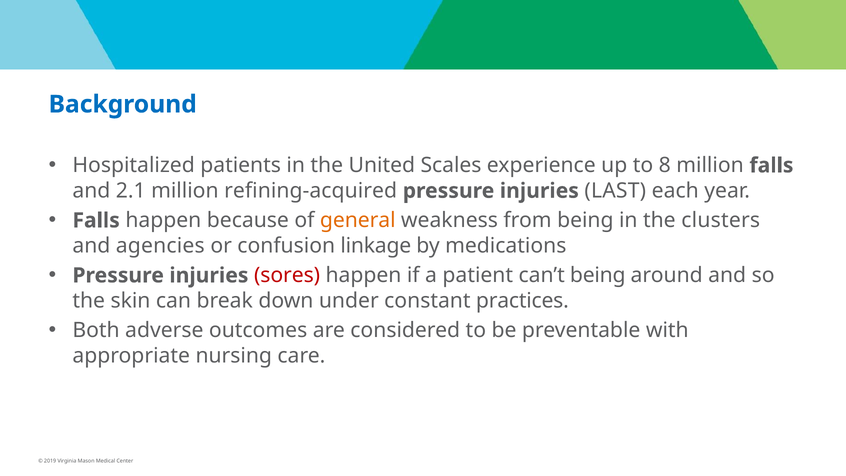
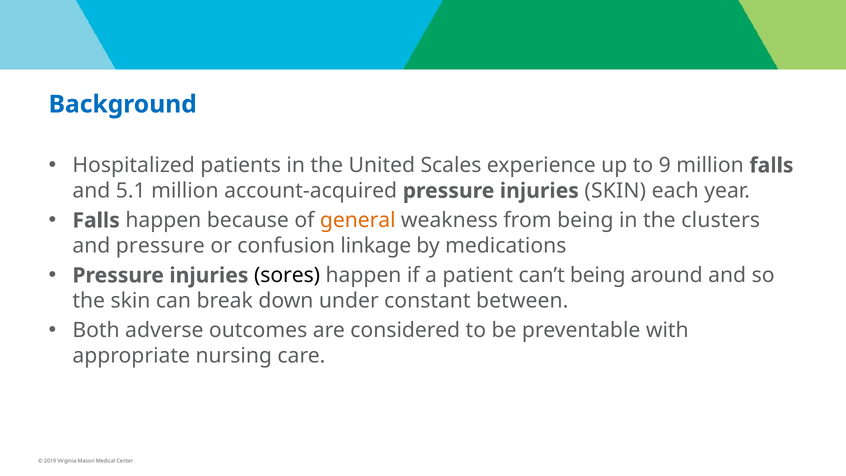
8: 8 -> 9
2.1: 2.1 -> 5.1
refining-acquired: refining-acquired -> account-acquired
injuries LAST: LAST -> SKIN
and agencies: agencies -> pressure
sores colour: red -> black
practices: practices -> between
